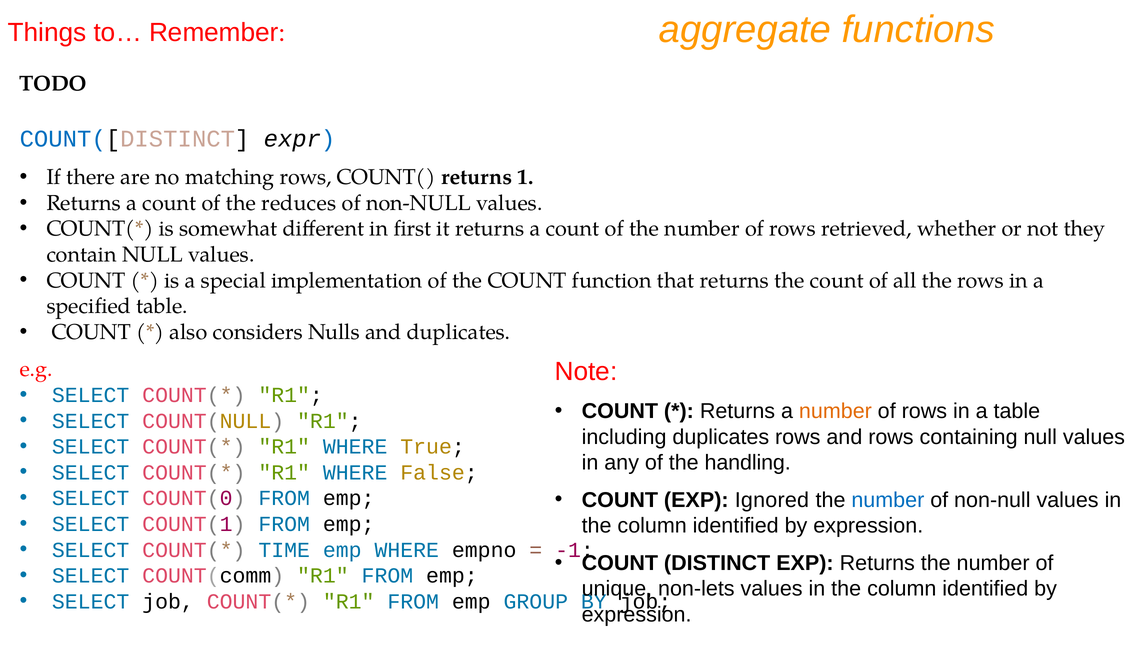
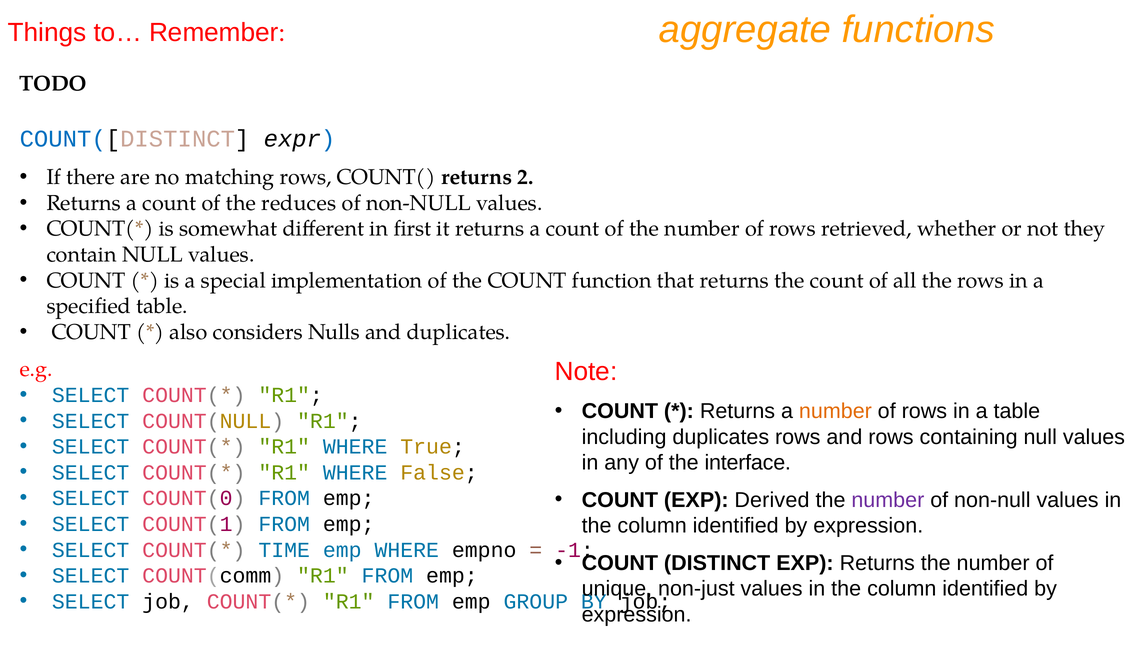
1: 1 -> 2
handling: handling -> interface
Ignored: Ignored -> Derived
number at (888, 500) colour: blue -> purple
non-lets: non-lets -> non-just
